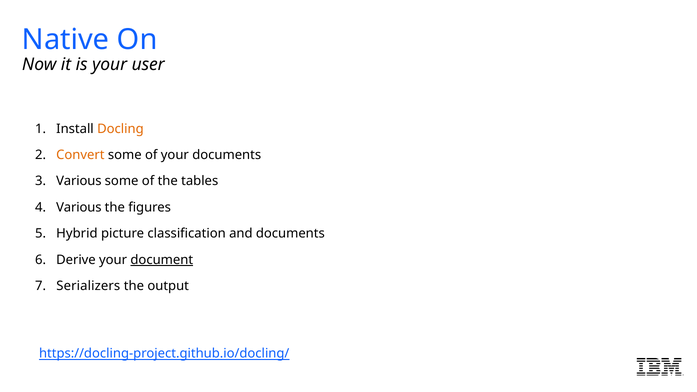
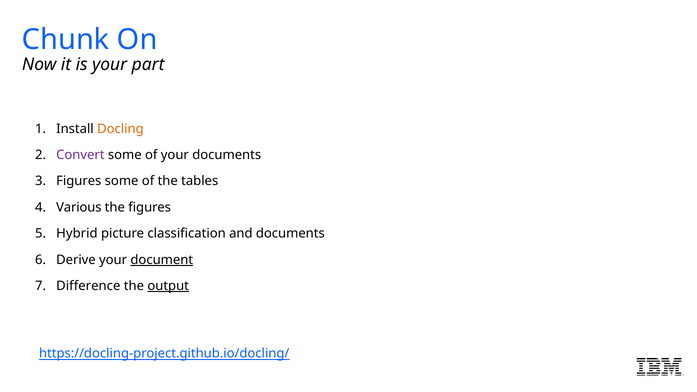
Native: Native -> Chunk
user: user -> part
Convert colour: orange -> purple
Various at (79, 181): Various -> Figures
Serializers: Serializers -> Difference
output underline: none -> present
